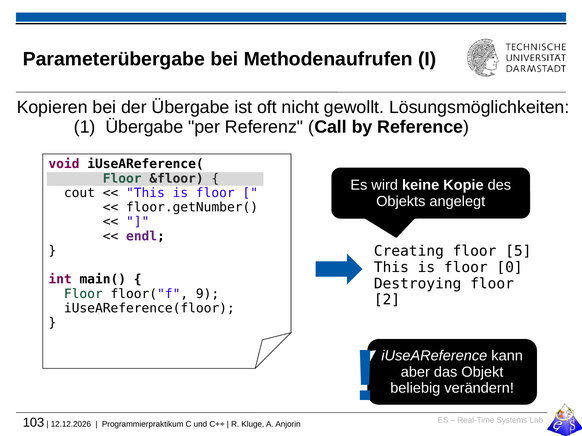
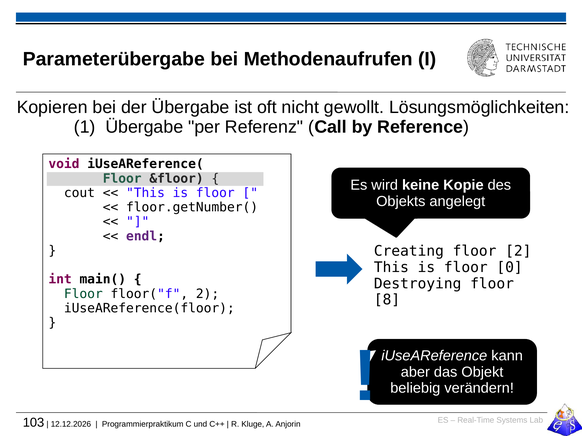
floor 5: 5 -> 2
floor("f 9: 9 -> 2
2: 2 -> 8
